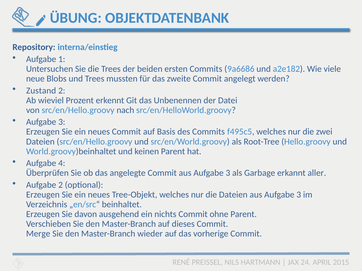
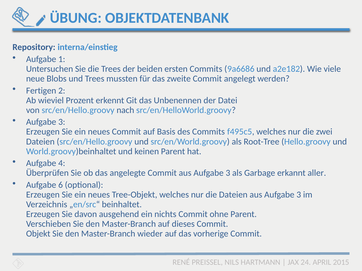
Zustand: Zustand -> Fertigen
Aufgabe 2: 2 -> 6
Merge: Merge -> Objekt
